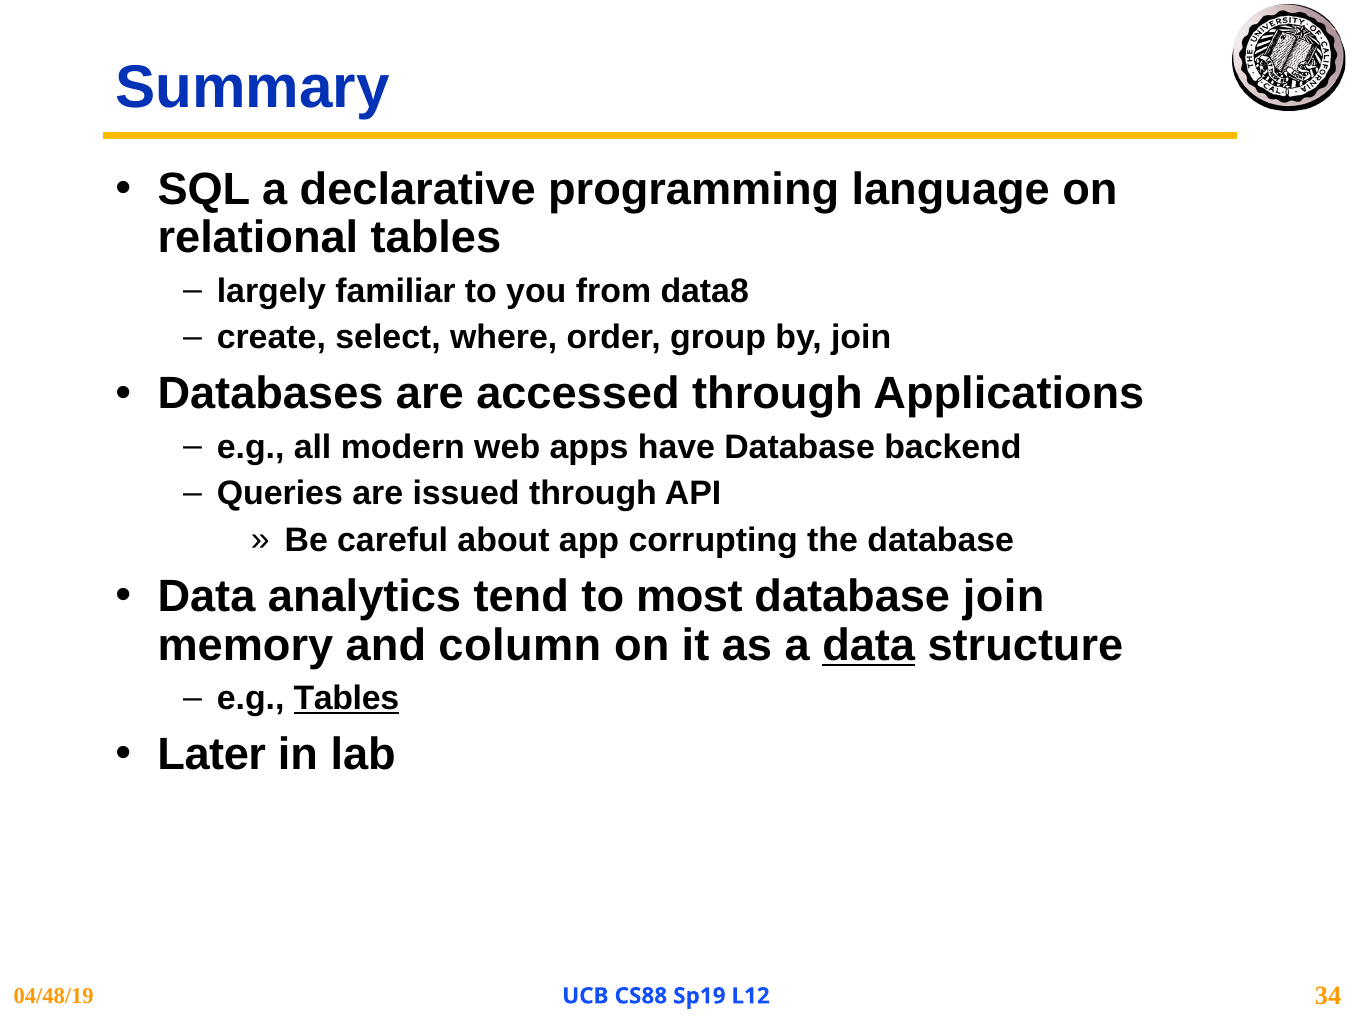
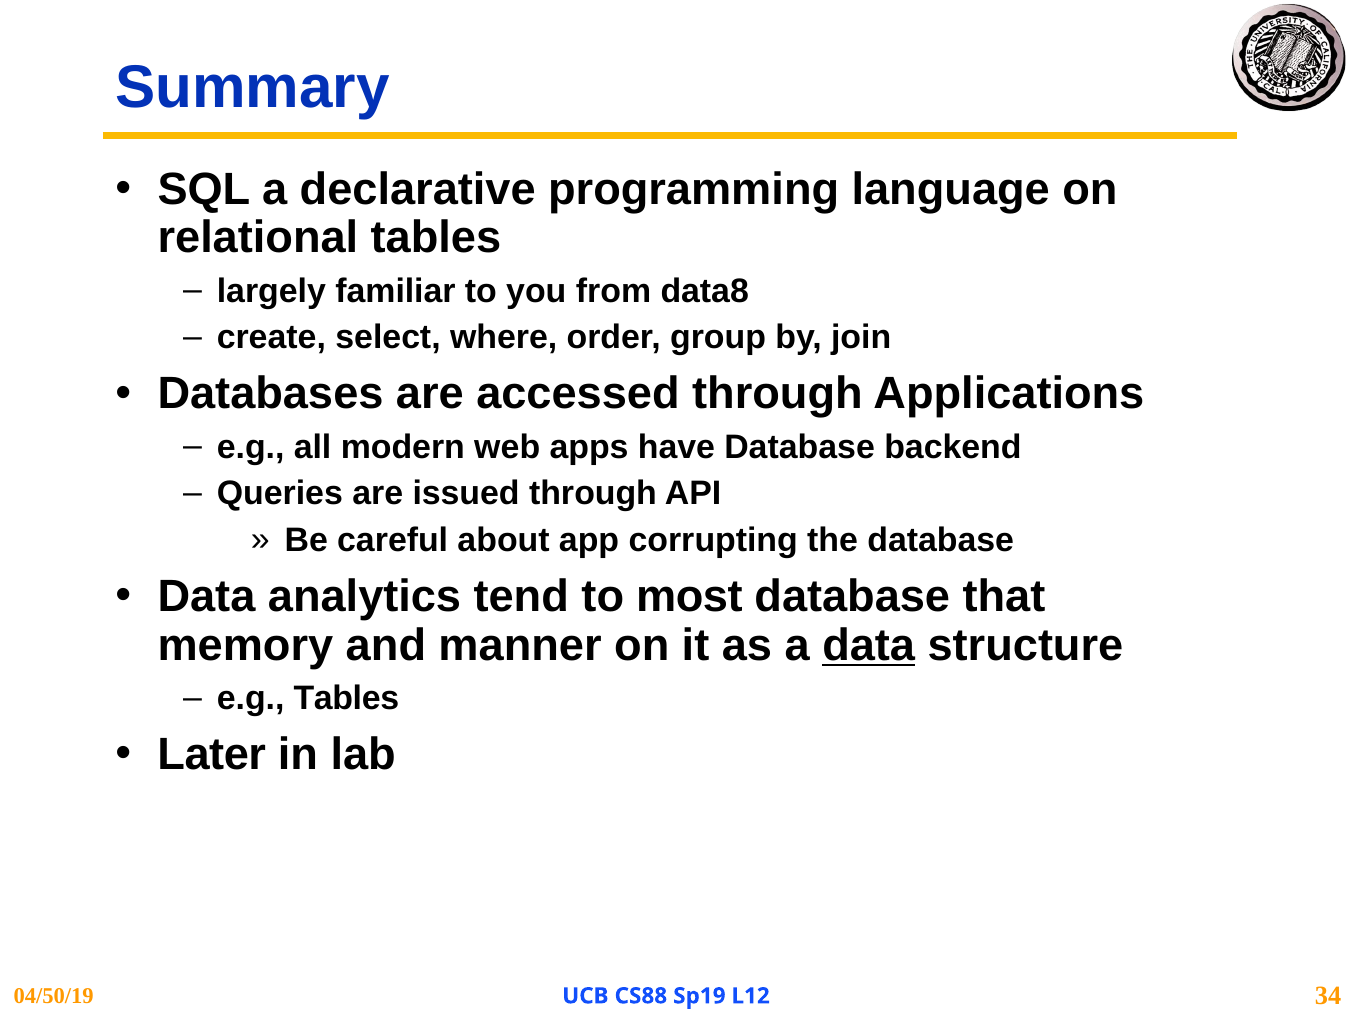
database join: join -> that
column: column -> manner
Tables at (346, 698) underline: present -> none
04/48/19: 04/48/19 -> 04/50/19
